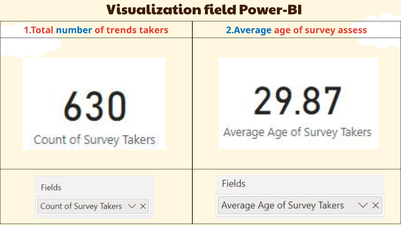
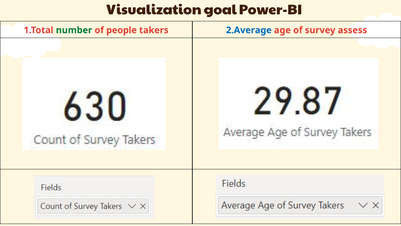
field: field -> goal
number colour: blue -> green
trends: trends -> people
